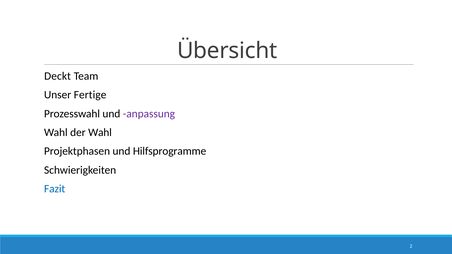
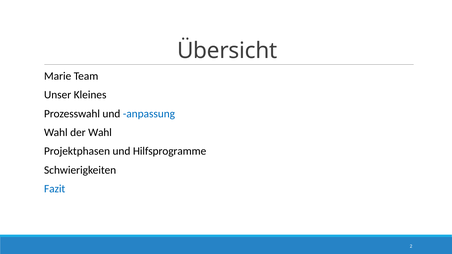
Deckt: Deckt -> Marie
Fertige: Fertige -> Kleines
anpassung colour: purple -> blue
